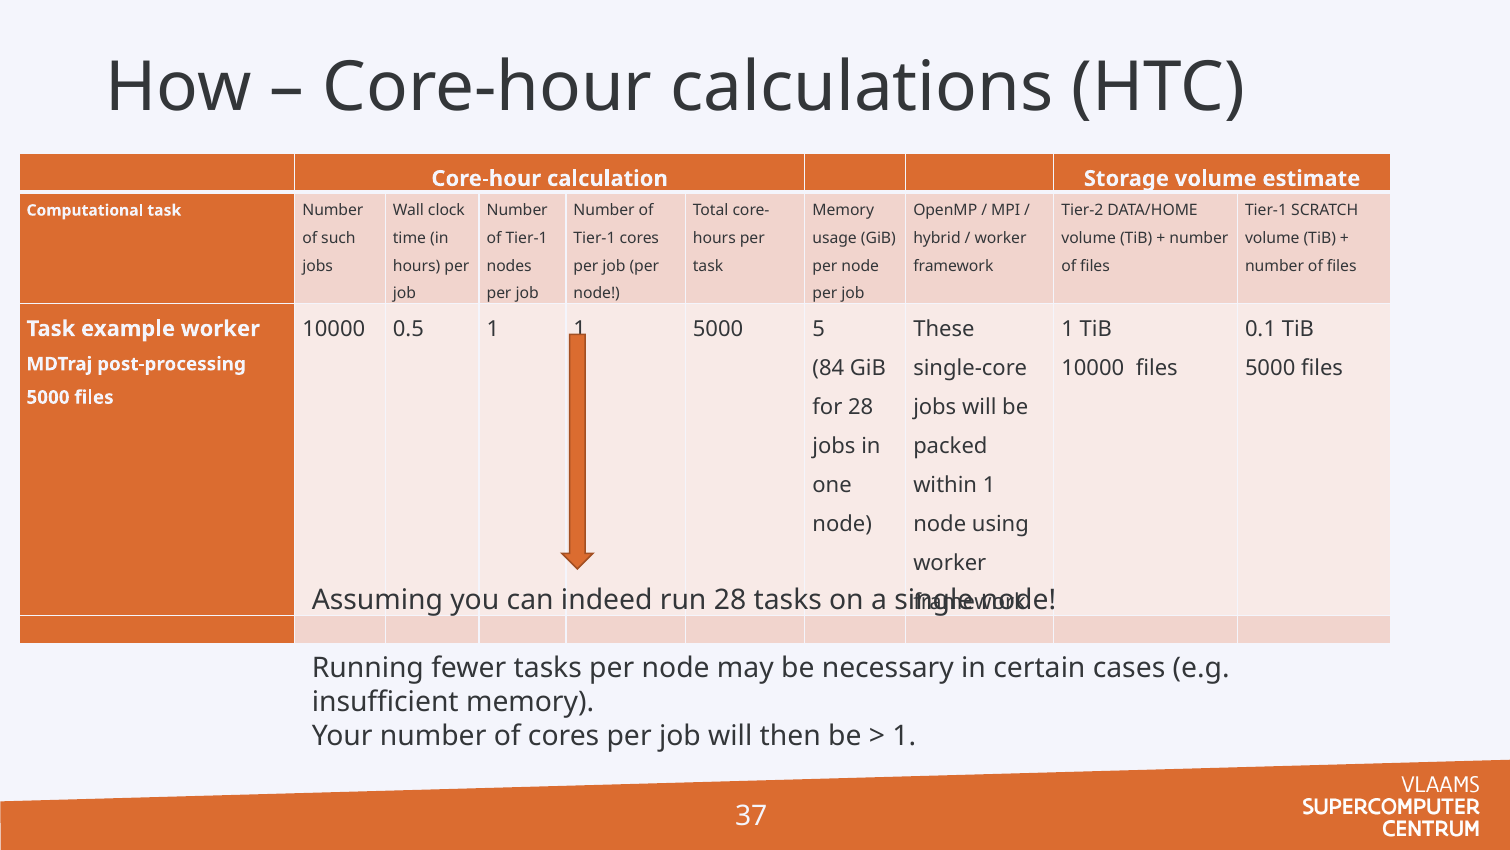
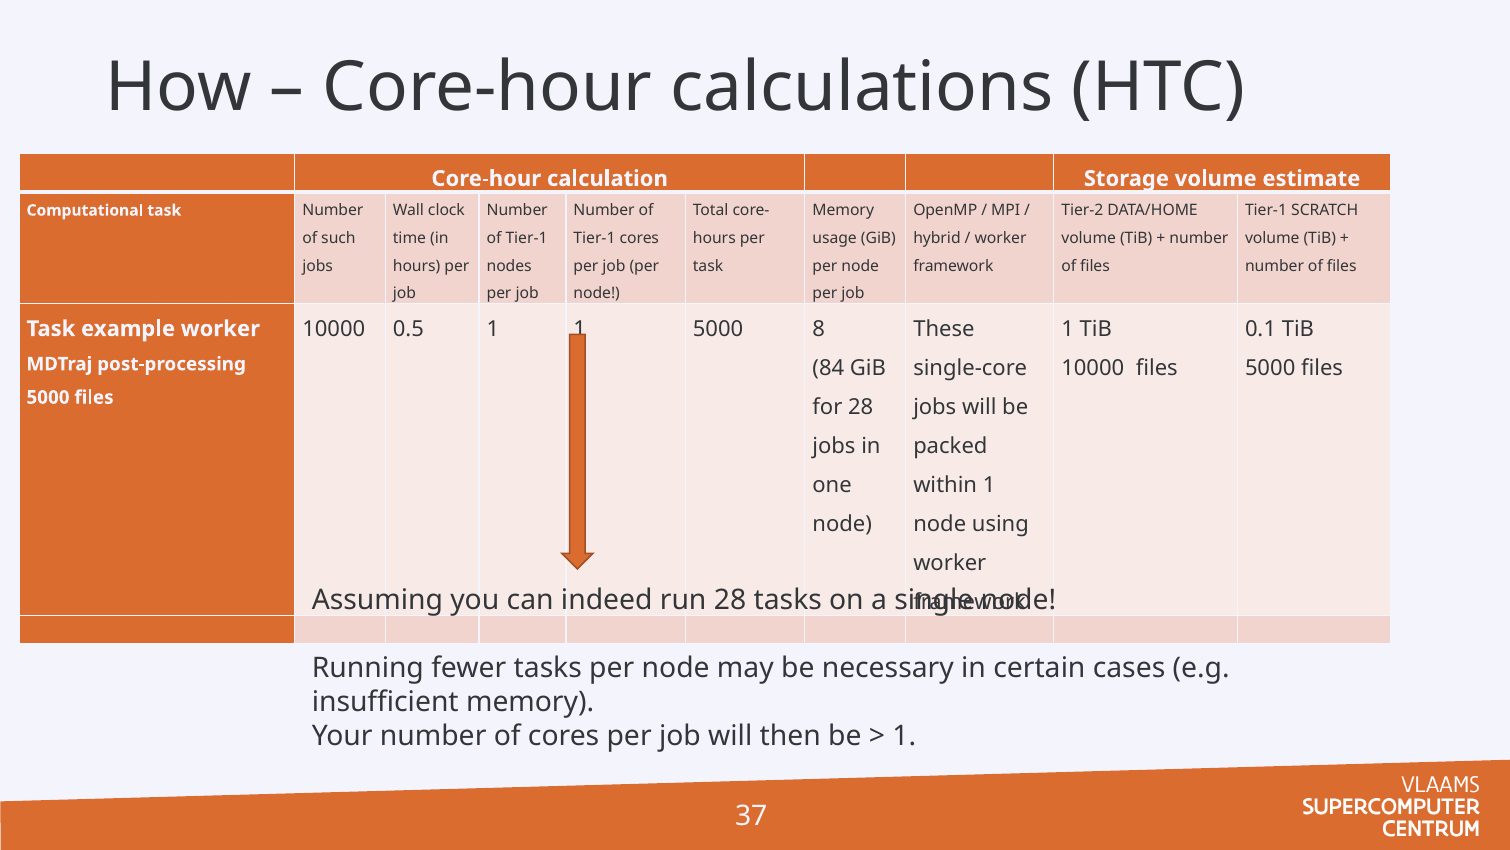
5: 5 -> 8
